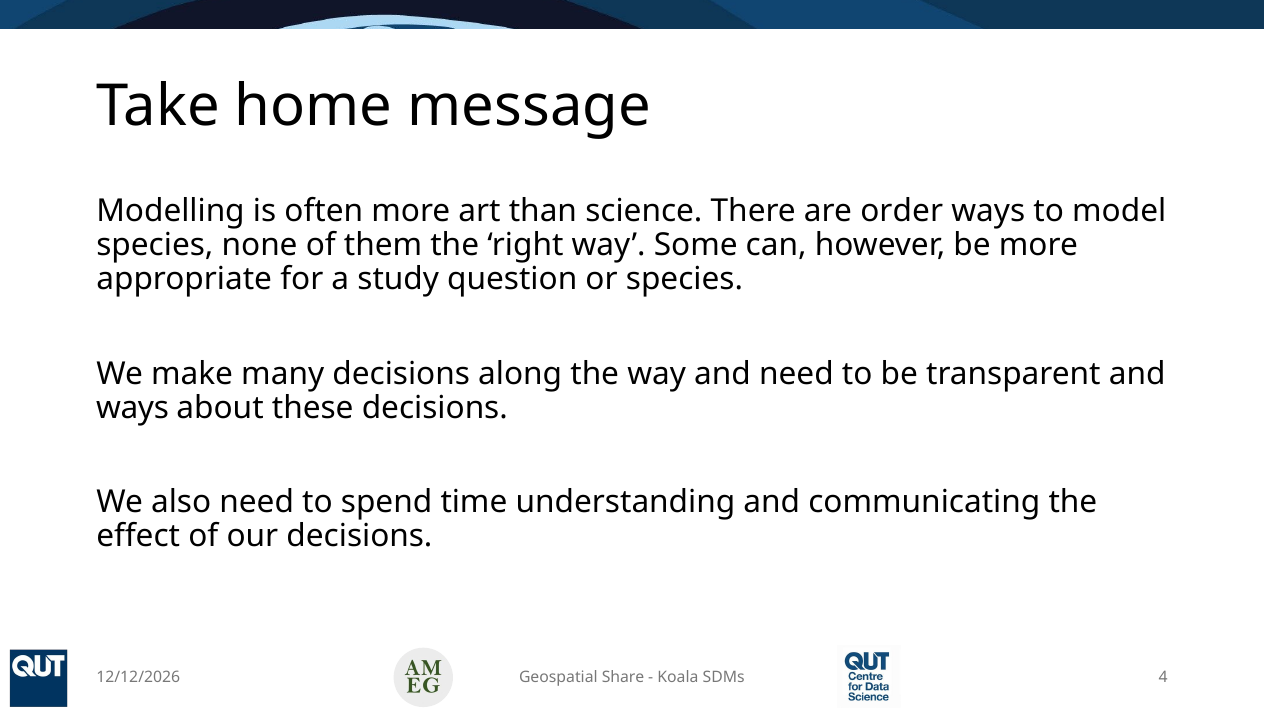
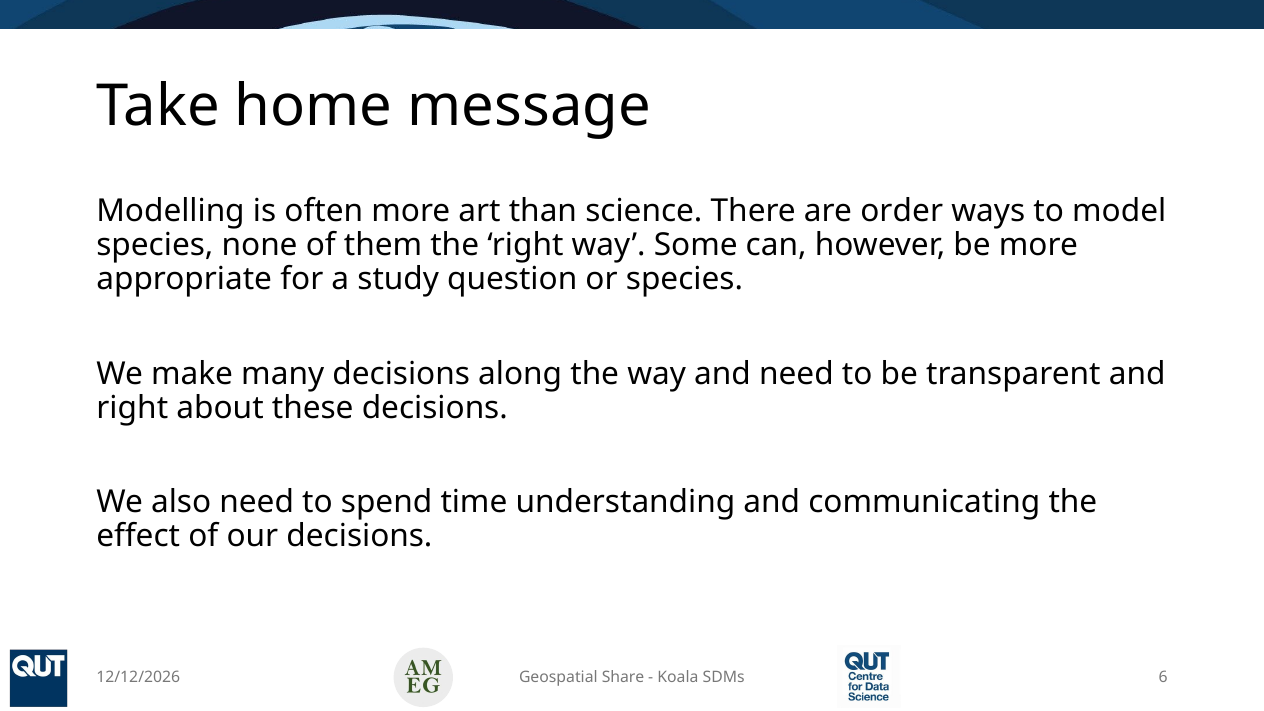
ways at (132, 408): ways -> right
4: 4 -> 6
